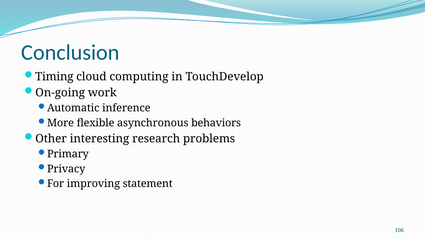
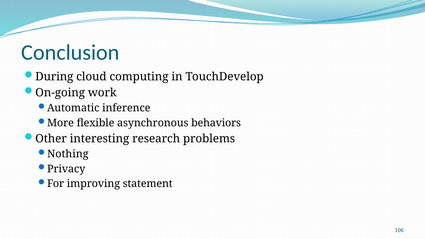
Timing: Timing -> During
Primary: Primary -> Nothing
